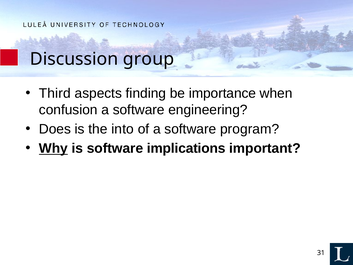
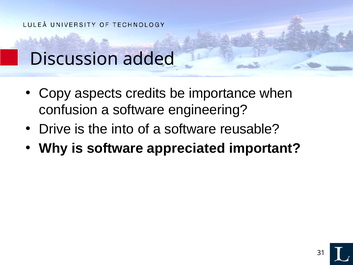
group: group -> added
Third: Third -> Copy
finding: finding -> credits
Does: Does -> Drive
program: program -> reusable
Why underline: present -> none
implications: implications -> appreciated
